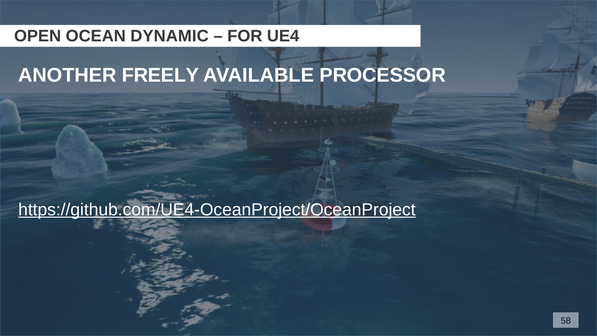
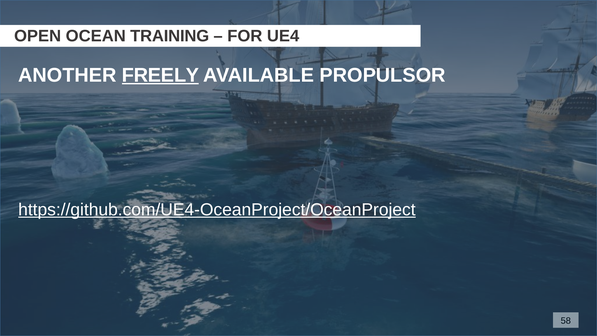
DYNAMIC: DYNAMIC -> TRAINING
FREELY underline: none -> present
PROCESSOR: PROCESSOR -> PROPULSOR
